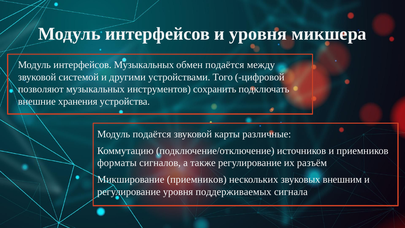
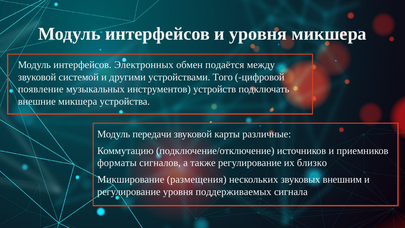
интерфейсов Музыкальных: Музыкальных -> Электронных
позволяют: позволяют -> появление
сохранить: сохранить -> устройств
внешние хранения: хранения -> микшера
Модуль подаётся: подаётся -> передачи
разъём: разъём -> близко
Микширование приемников: приемников -> размещения
